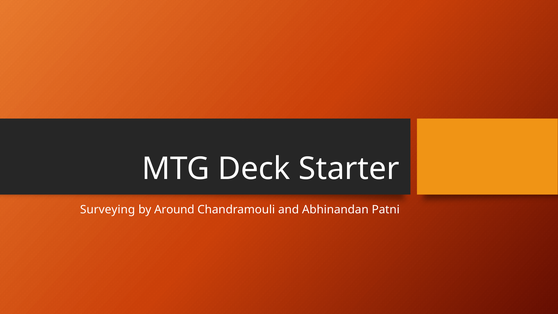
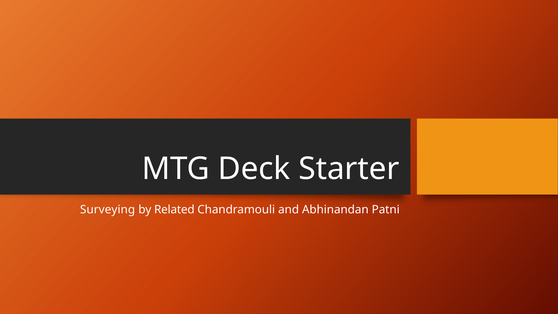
Around: Around -> Related
